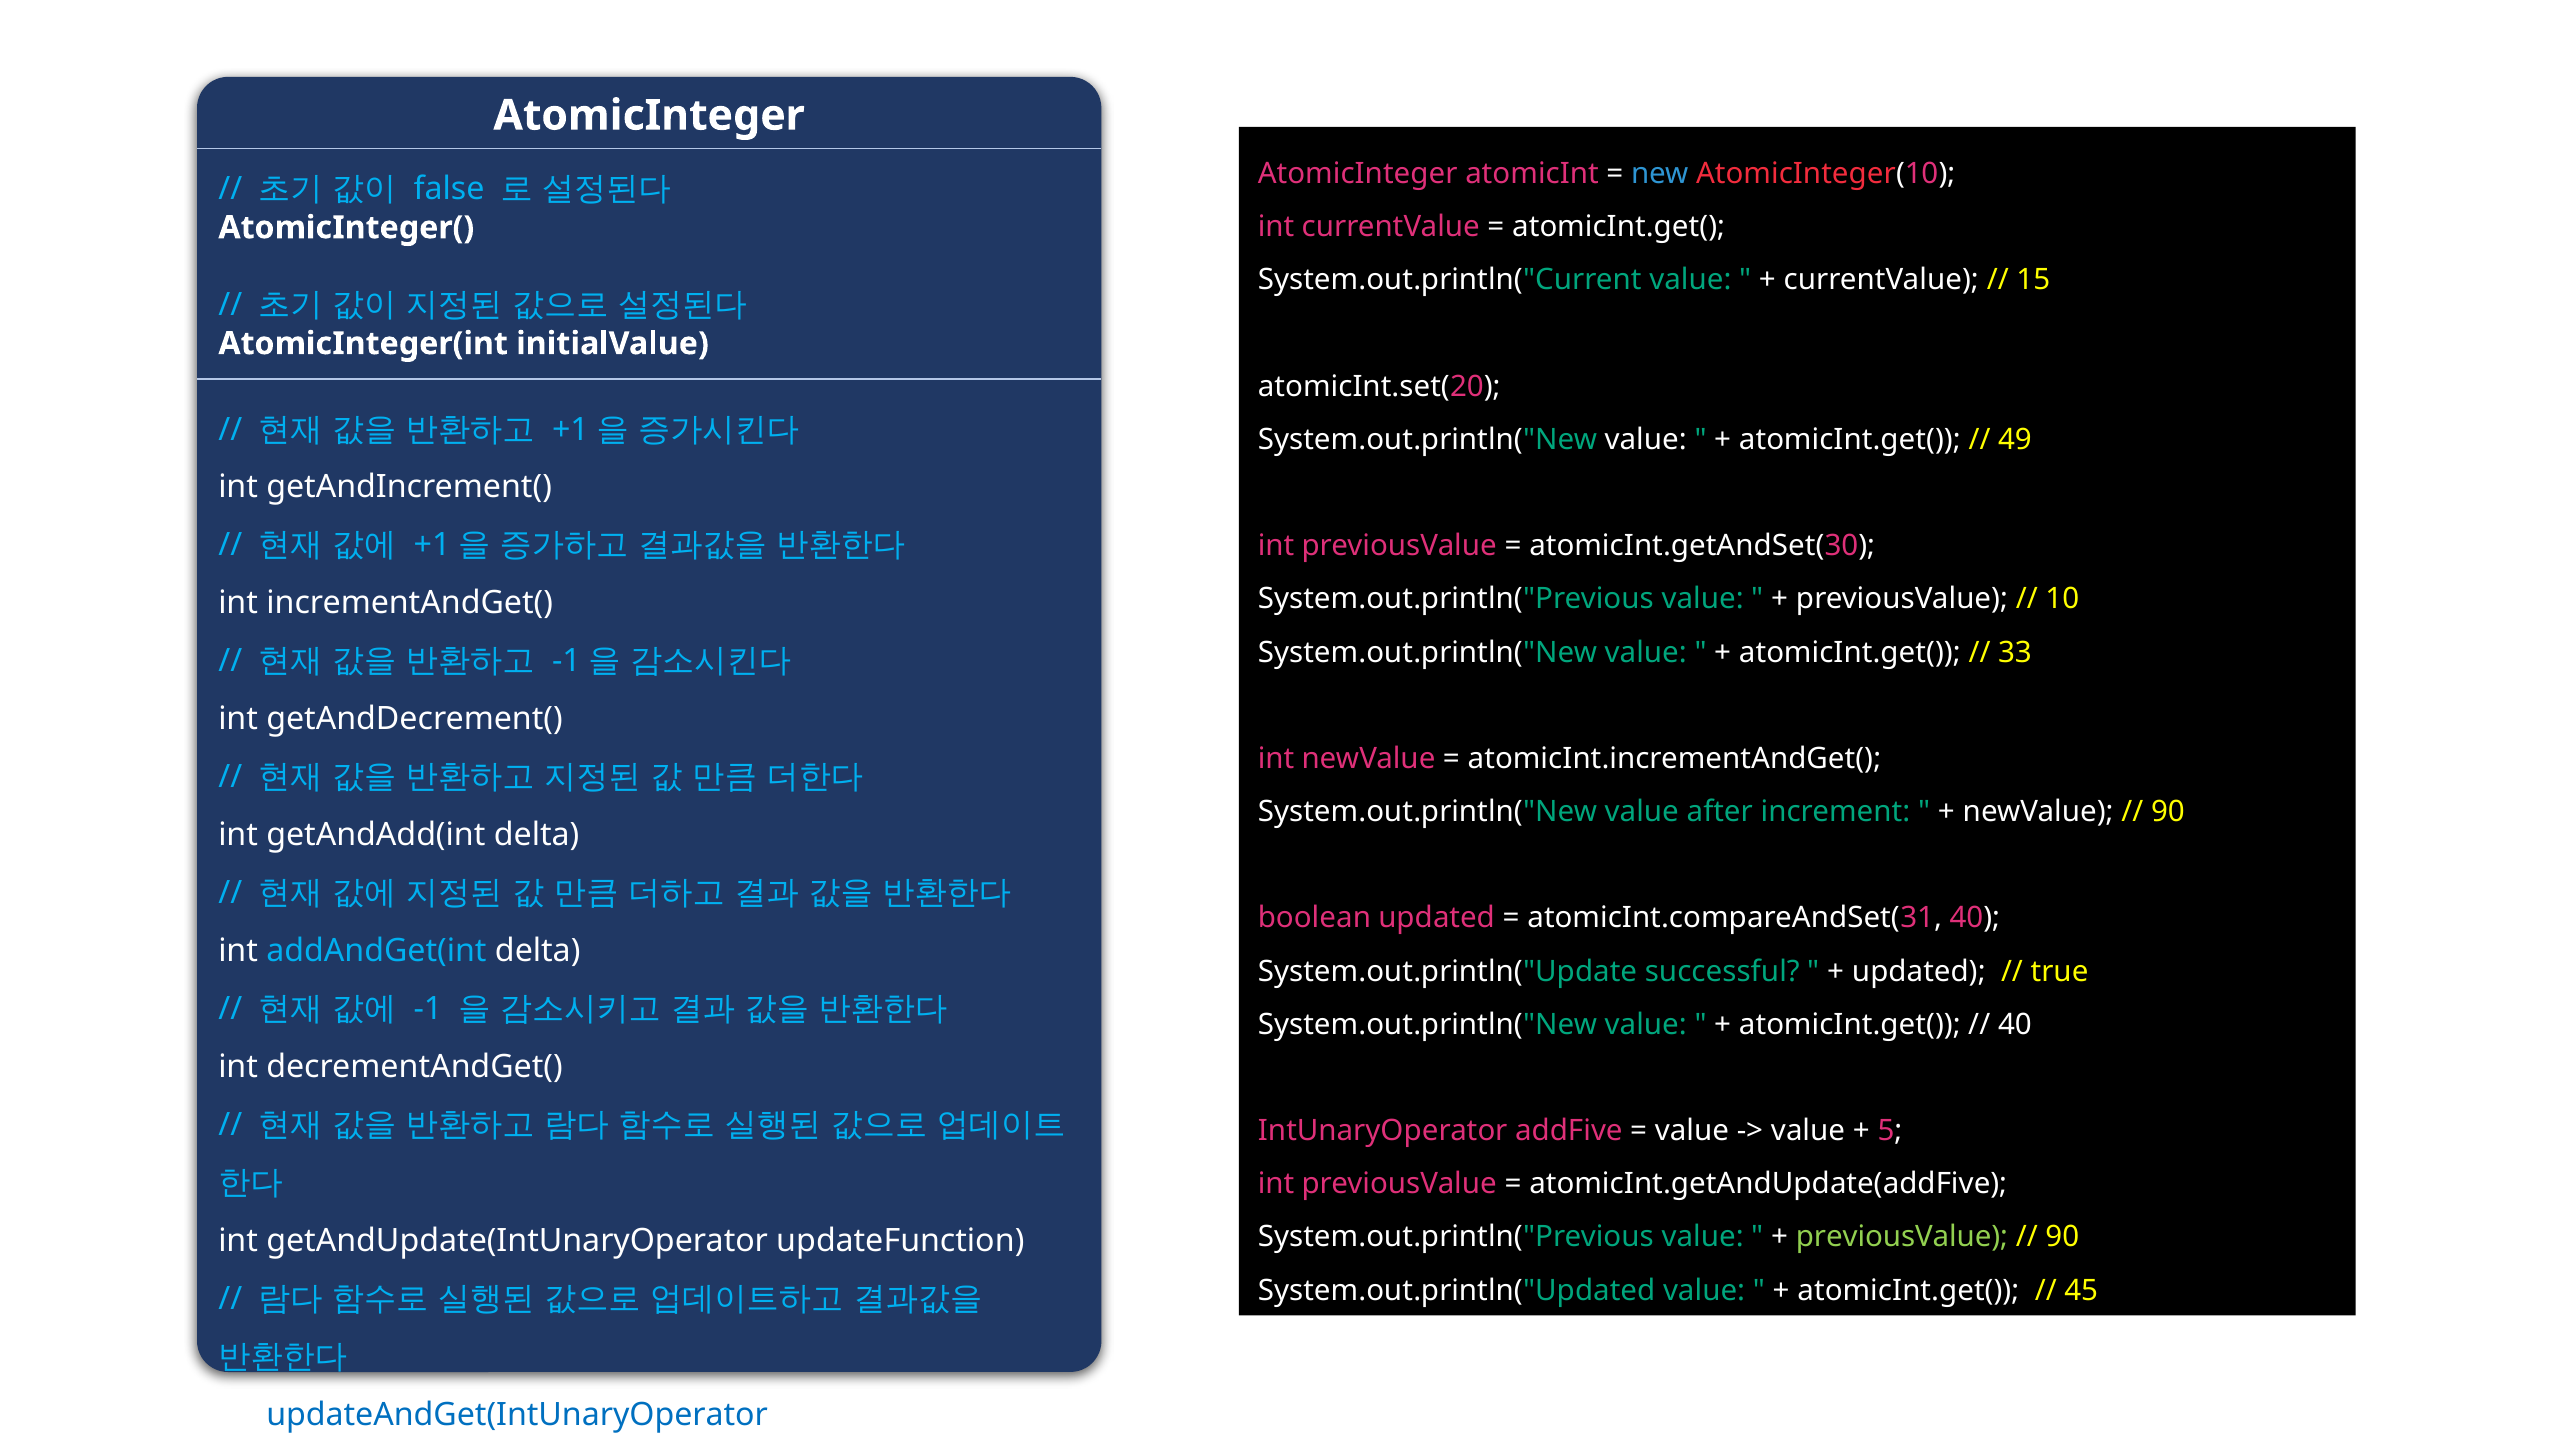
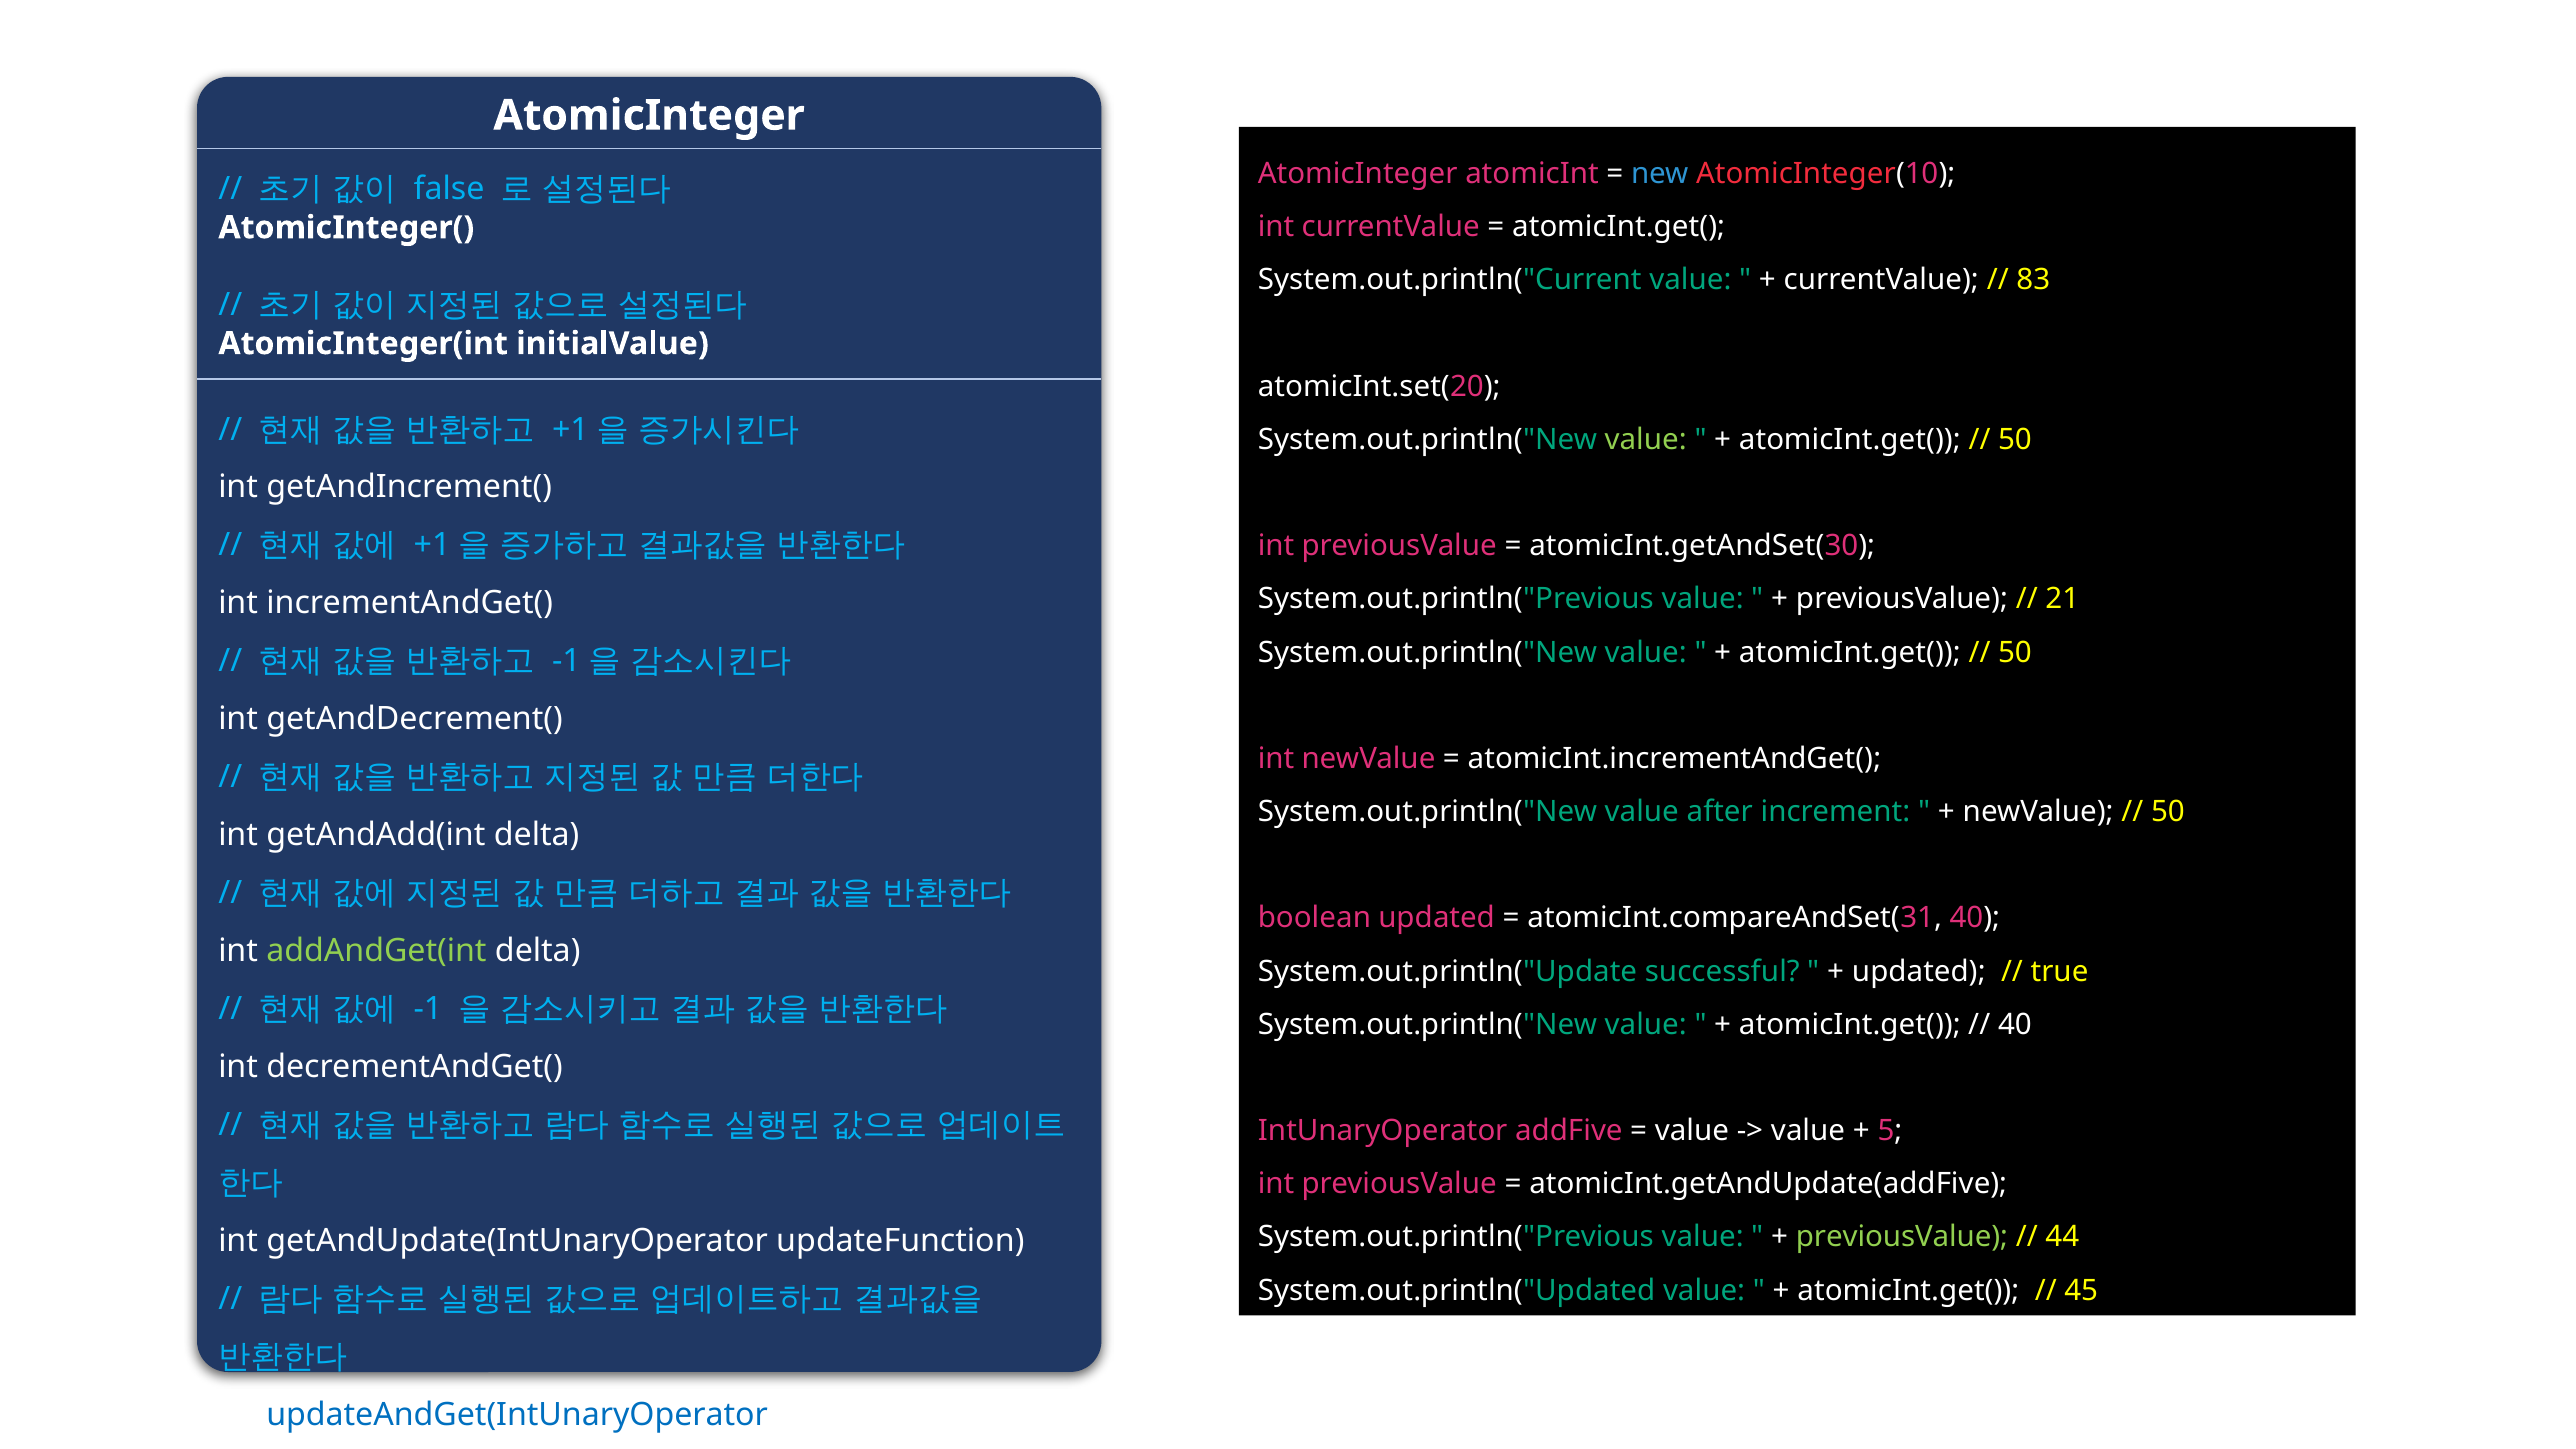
15: 15 -> 83
value at (1646, 440) colour: white -> light green
49 at (2015, 440): 49 -> 50
10: 10 -> 21
33 at (2015, 652): 33 -> 50
90 at (2168, 812): 90 -> 50
addAndGet(int colour: light blue -> light green
90 at (2062, 1237): 90 -> 44
